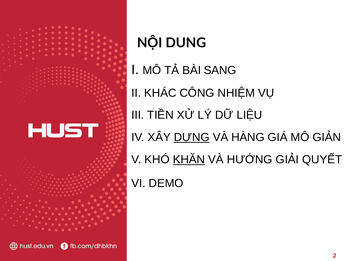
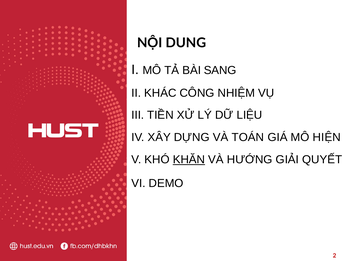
DỰNG underline: present -> none
HÀNG: HÀNG -> TOÁN
GIẢN: GIẢN -> HIỆN
